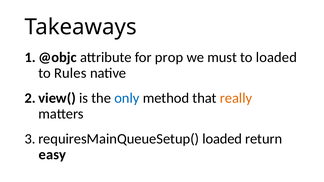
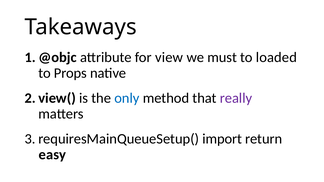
prop: prop -> view
Rules: Rules -> Props
really colour: orange -> purple
loaded at (222, 139): loaded -> import
